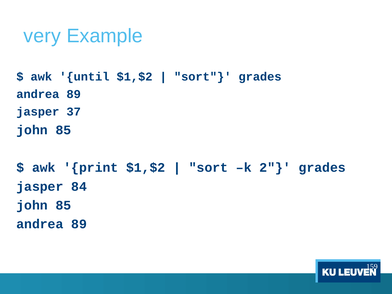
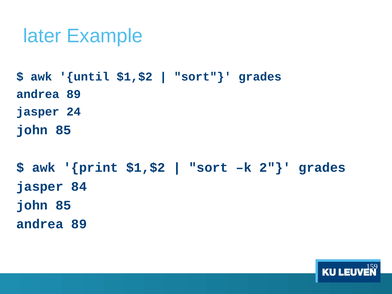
very: very -> later
37: 37 -> 24
